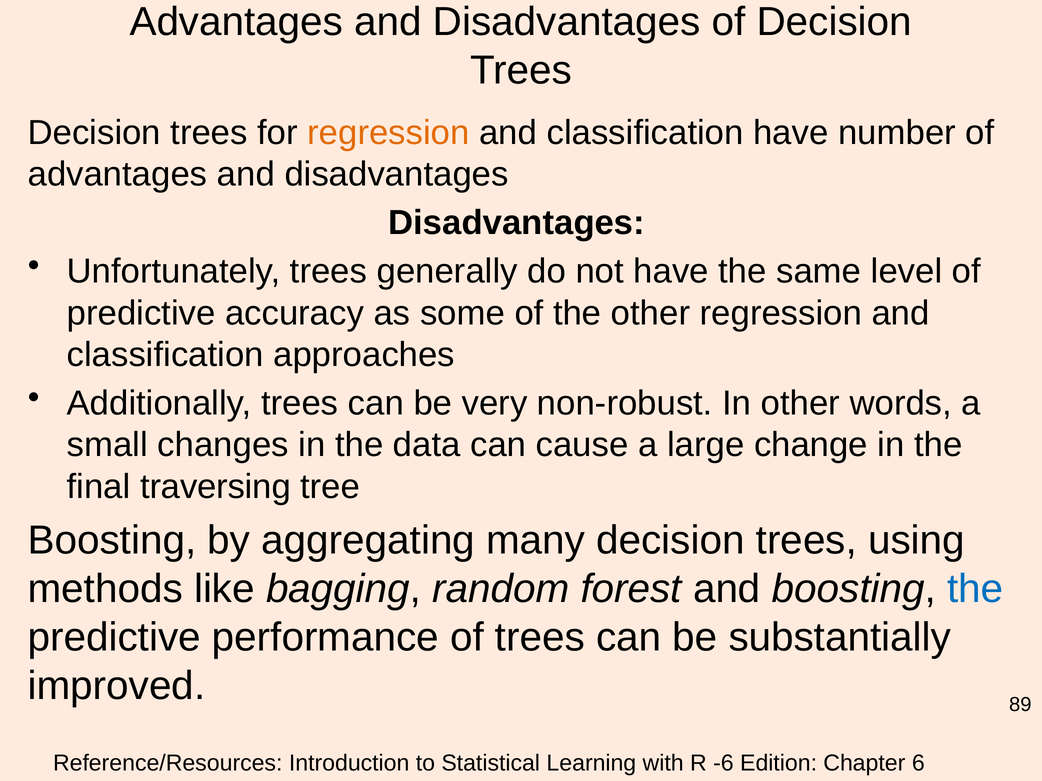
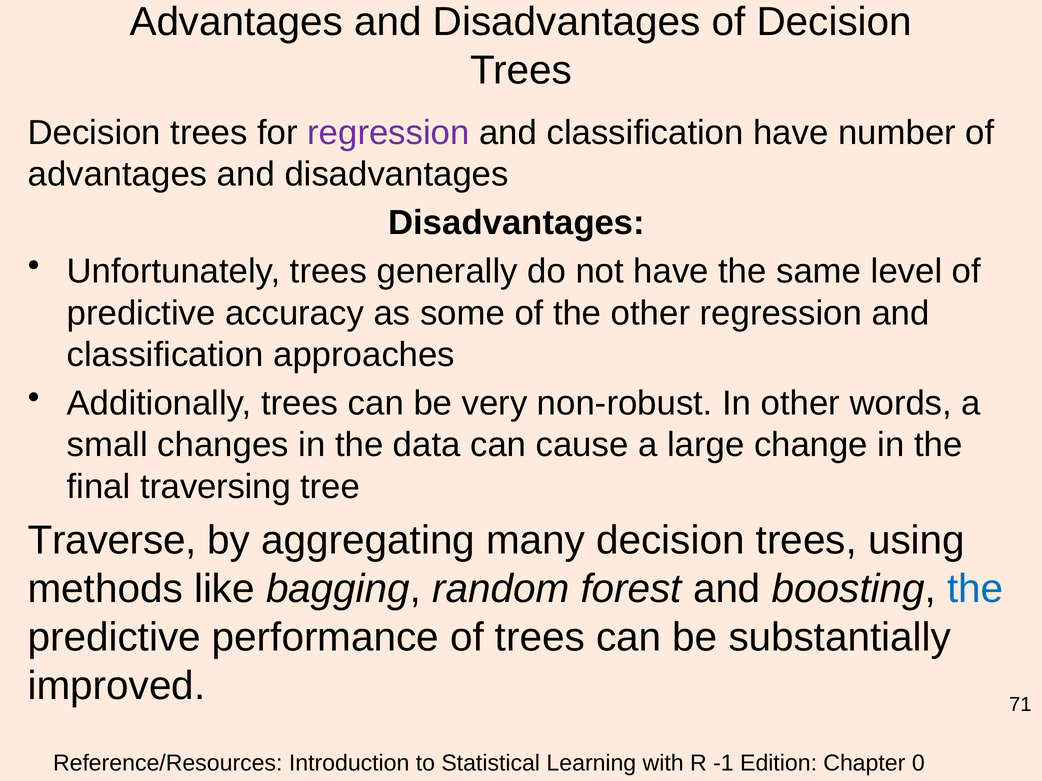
regression at (388, 133) colour: orange -> purple
Boosting at (112, 541): Boosting -> Traverse
89: 89 -> 71
-6: -6 -> -1
6: 6 -> 0
